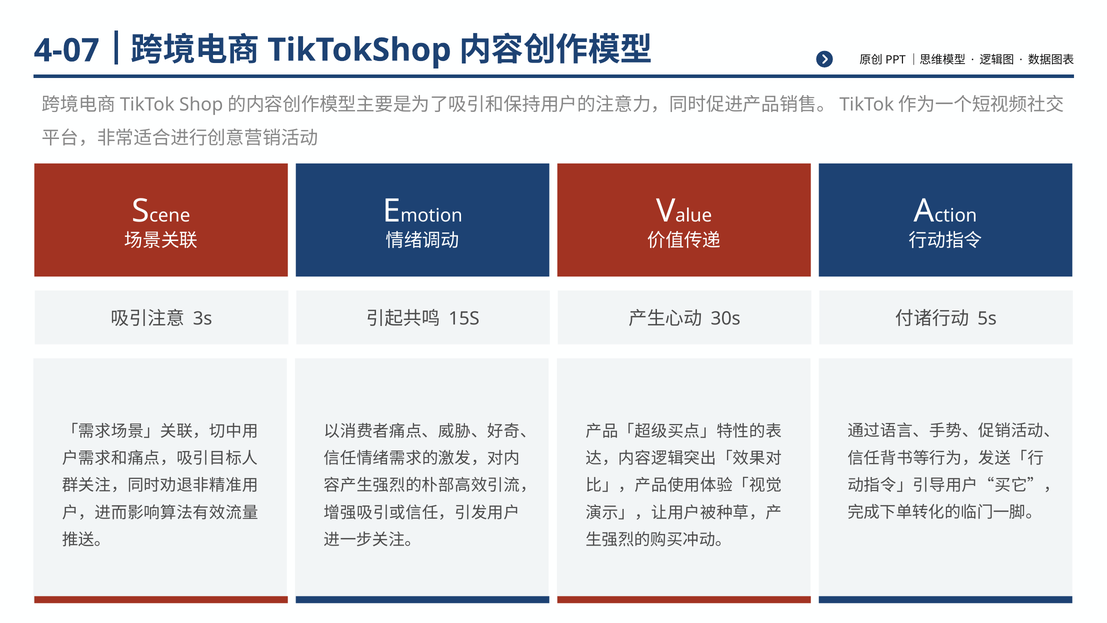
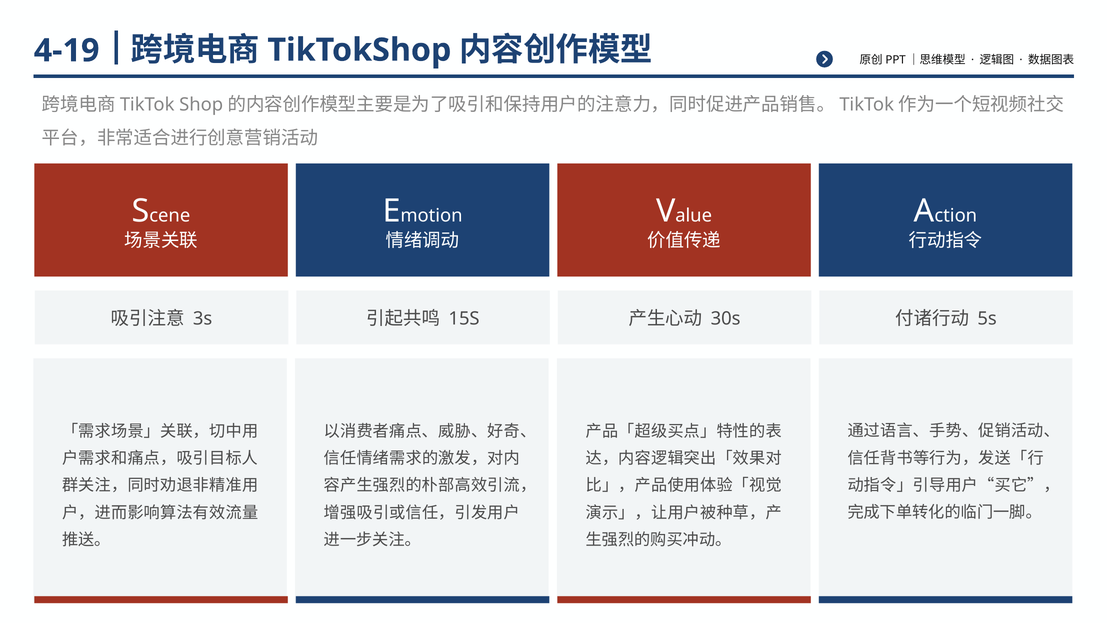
4-07: 4-07 -> 4-19
